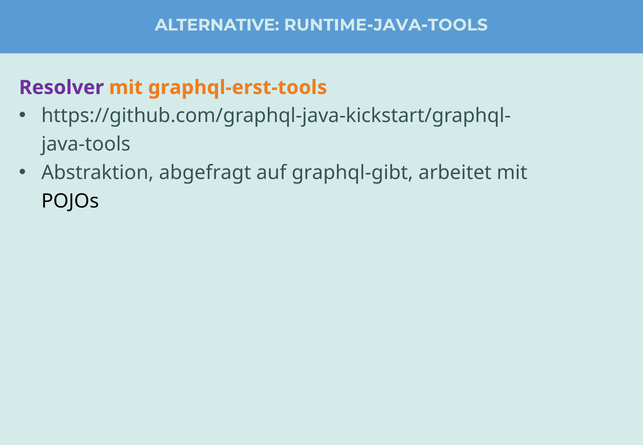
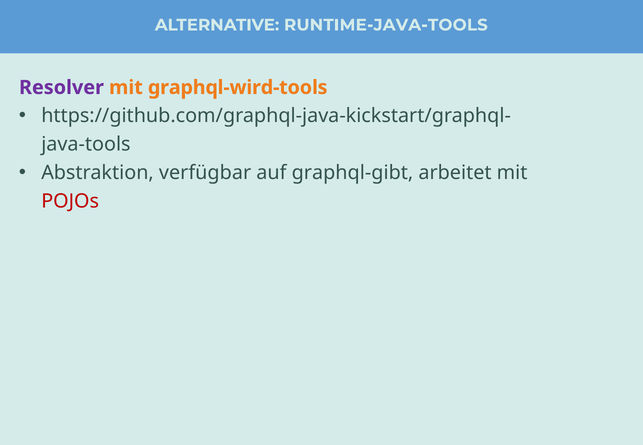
graphql-erst-tools: graphql-erst-tools -> graphql-wird-tools
abgefragt: abgefragt -> verfügbar
POJOs colour: black -> red
